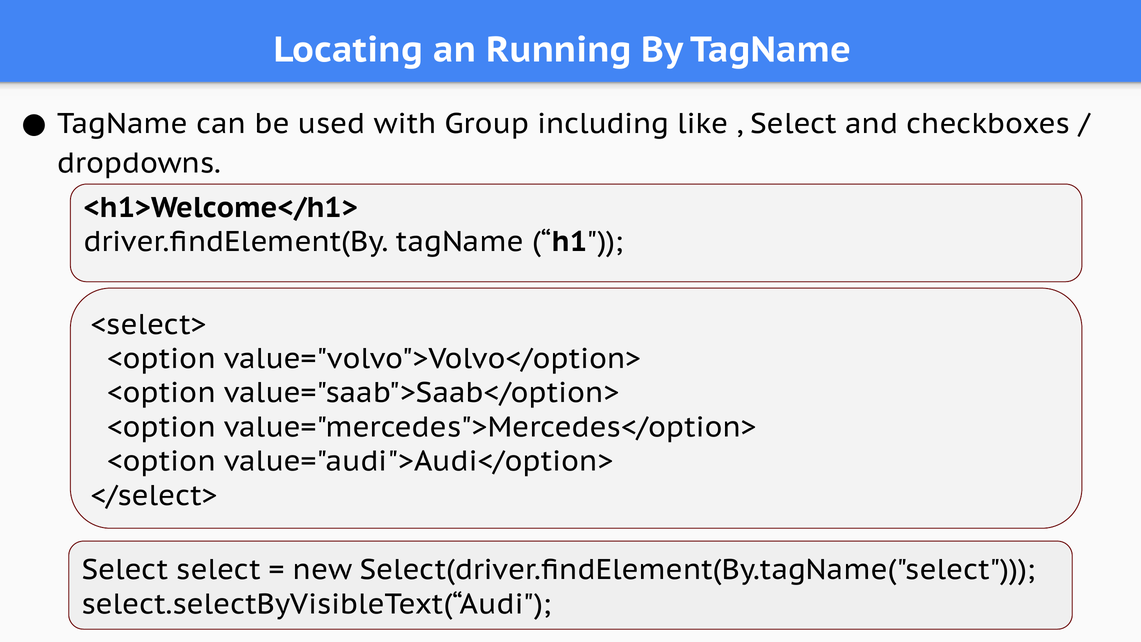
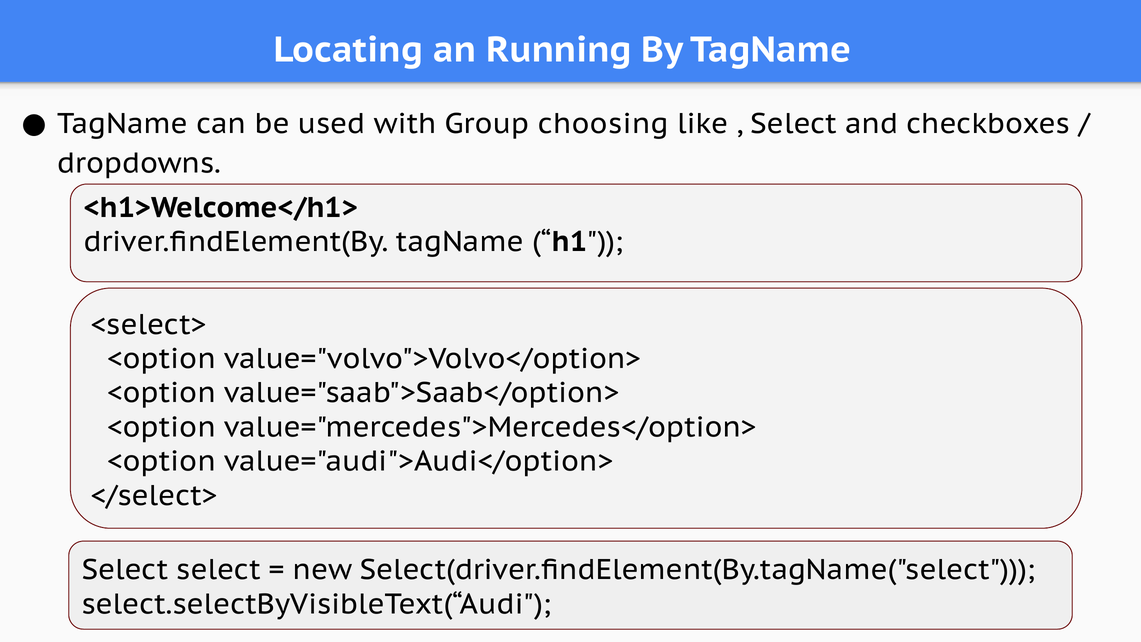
including: including -> choosing
